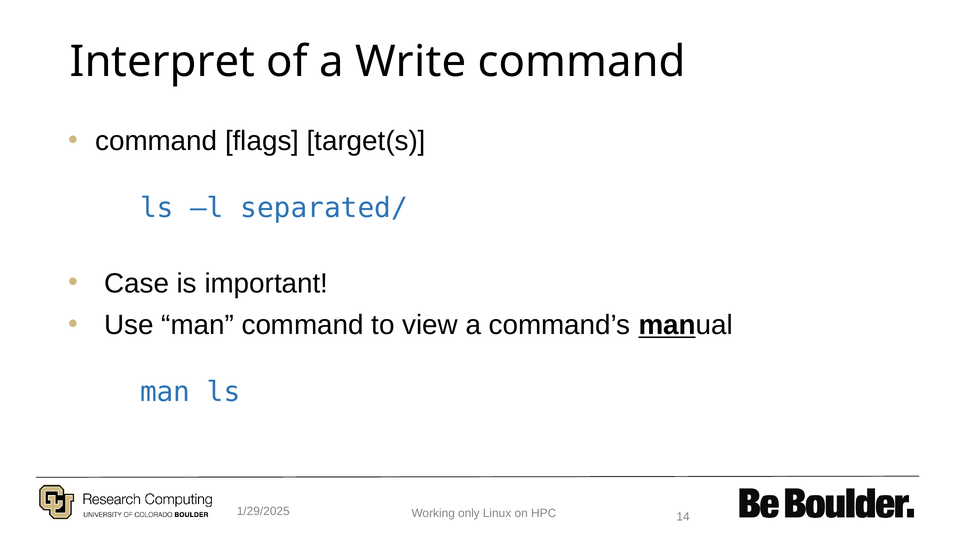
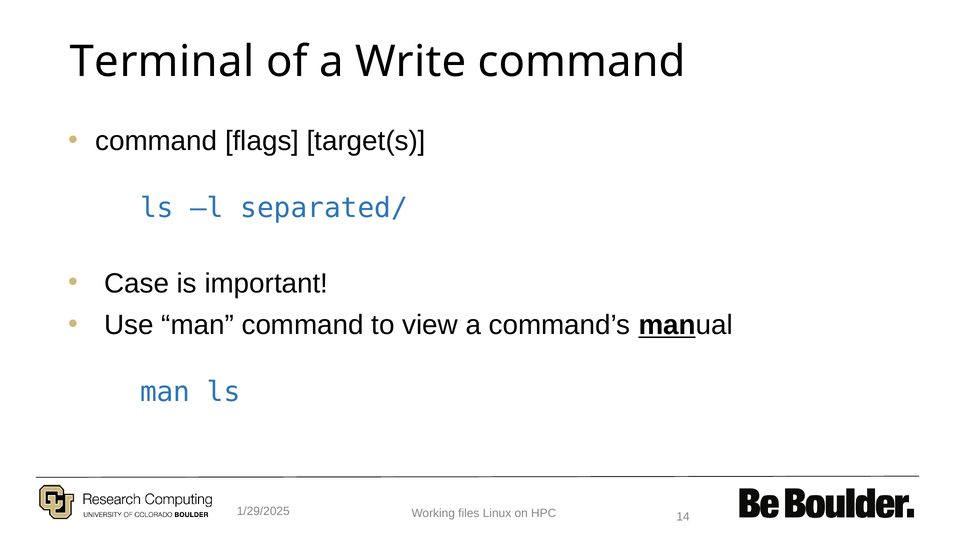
Interpret: Interpret -> Terminal
only: only -> files
